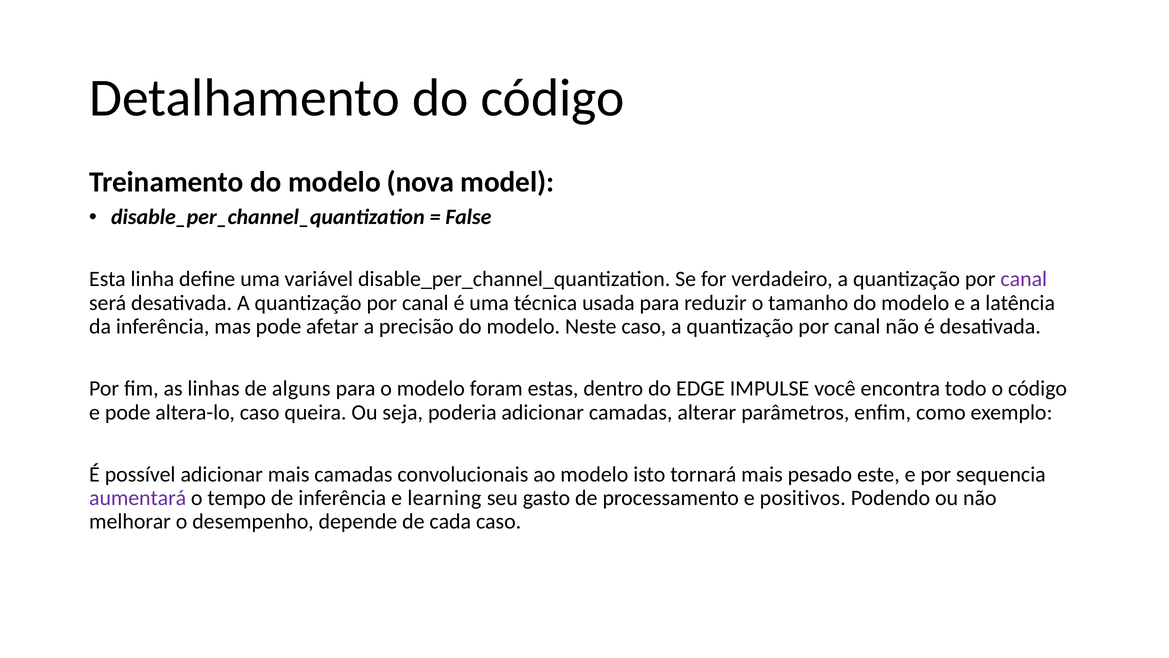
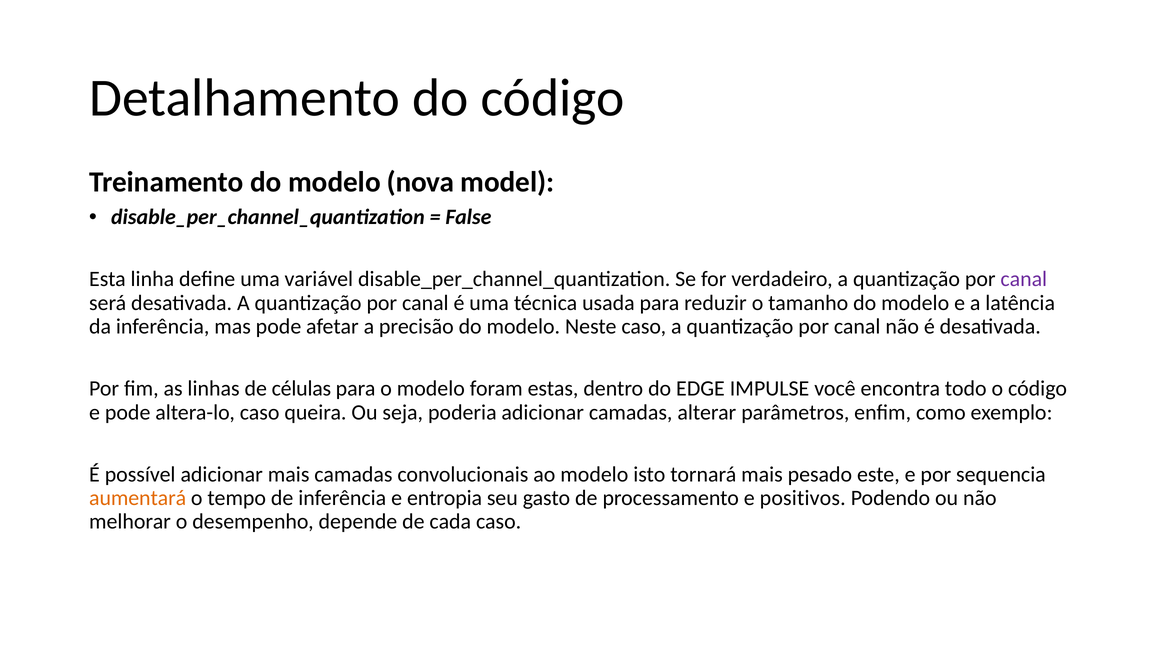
alguns: alguns -> células
aumentará colour: purple -> orange
learning: learning -> entropia
